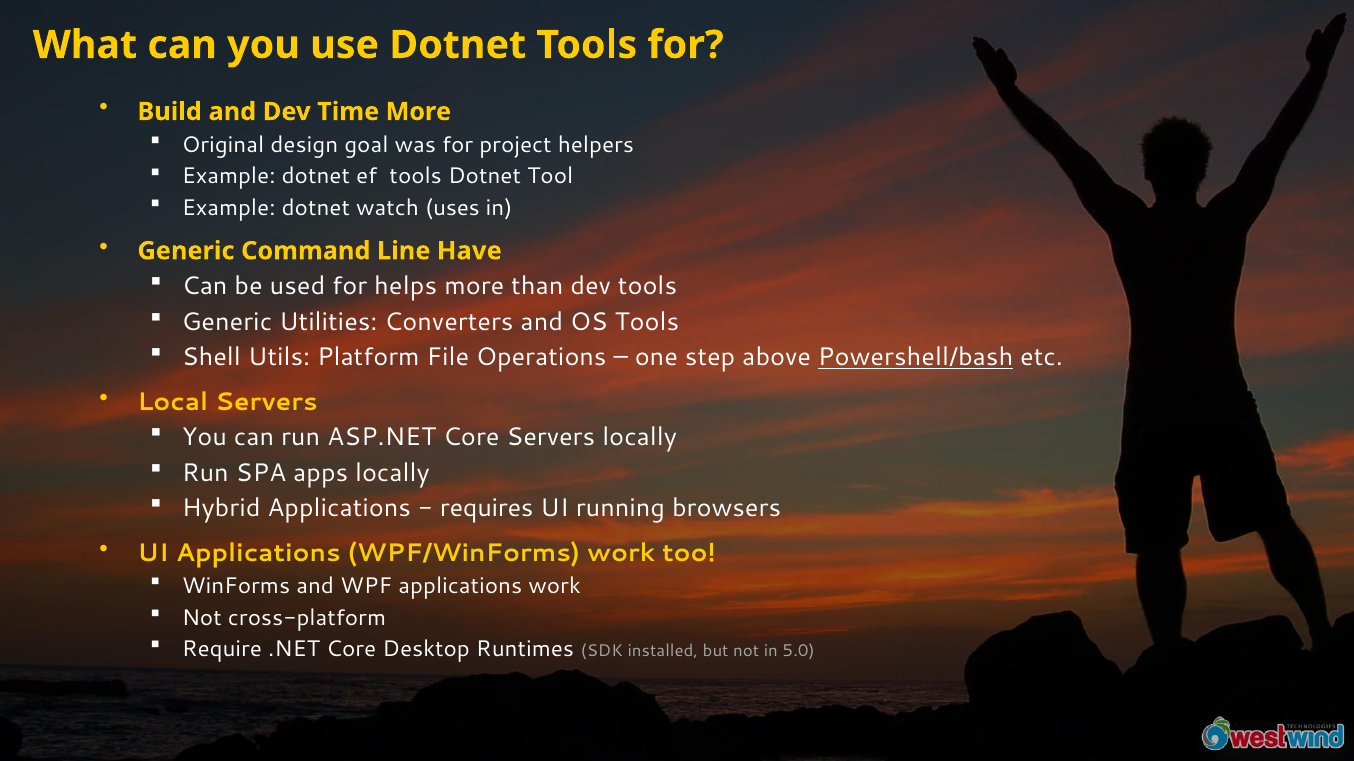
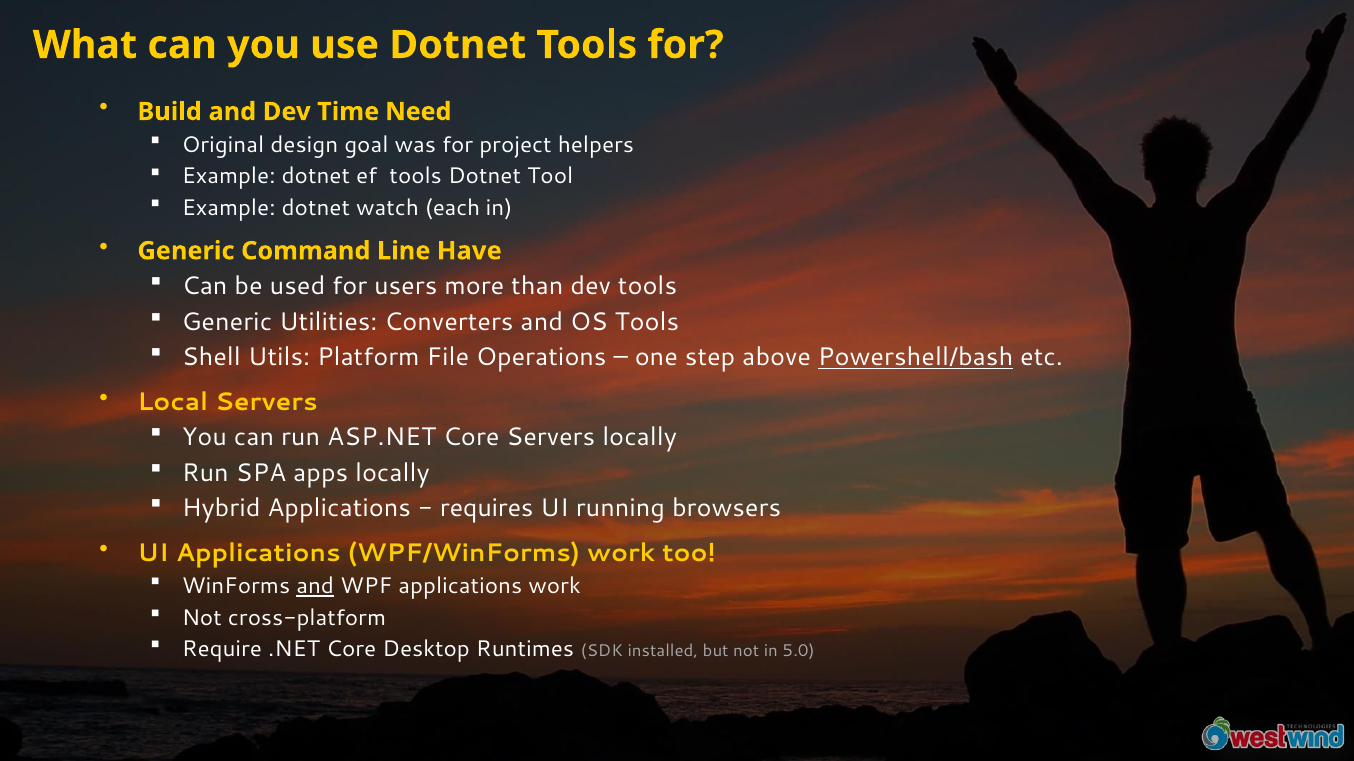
Time More: More -> Need
uses: uses -> each
helps: helps -> users
and at (315, 587) underline: none -> present
